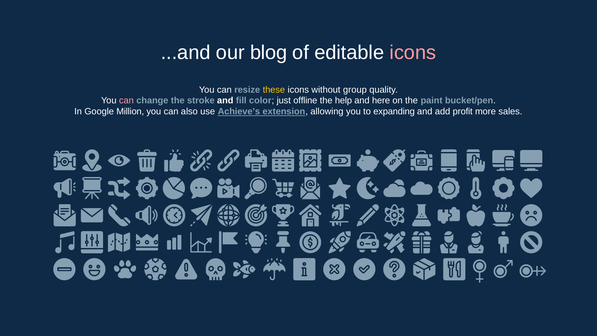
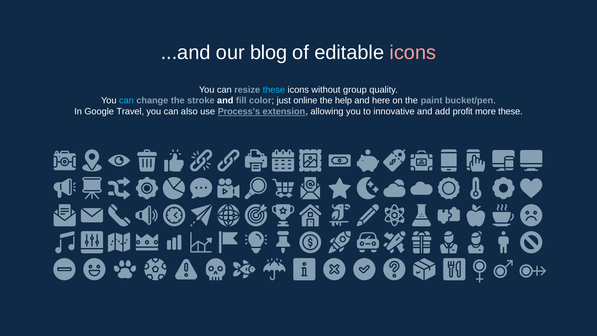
these at (274, 90) colour: yellow -> light blue
can at (126, 101) colour: pink -> light blue
offline: offline -> online
Million: Million -> Travel
Achieve’s: Achieve’s -> Process’s
expanding: expanding -> innovative
more sales: sales -> these
